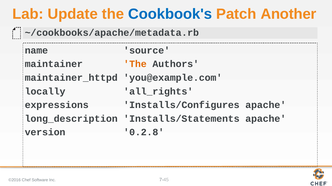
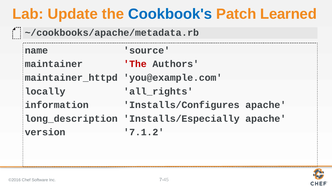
Another: Another -> Learned
The at (135, 64) colour: orange -> red
expressions: expressions -> information
Installs/Statements: Installs/Statements -> Installs/Especially
0.2.8: 0.2.8 -> 7.1.2
